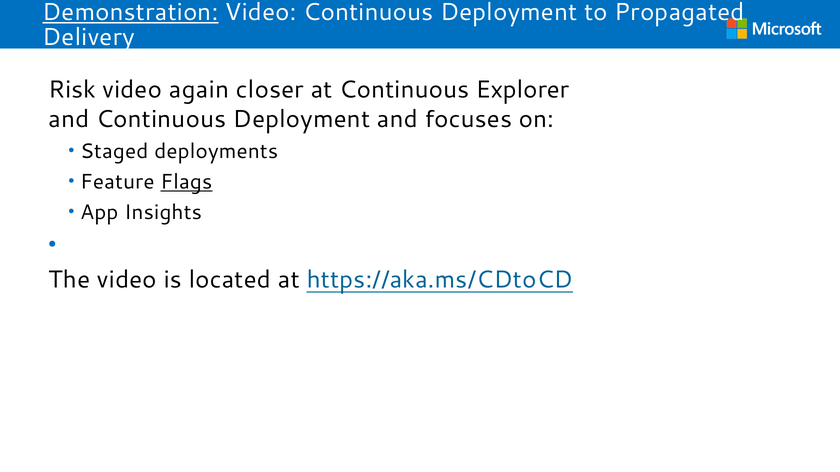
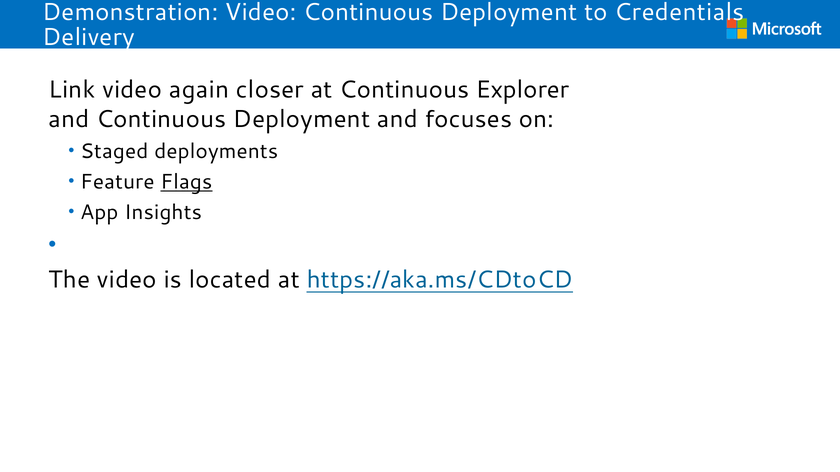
Demonstration underline: present -> none
Propagated: Propagated -> Credentials
Risk: Risk -> Link
